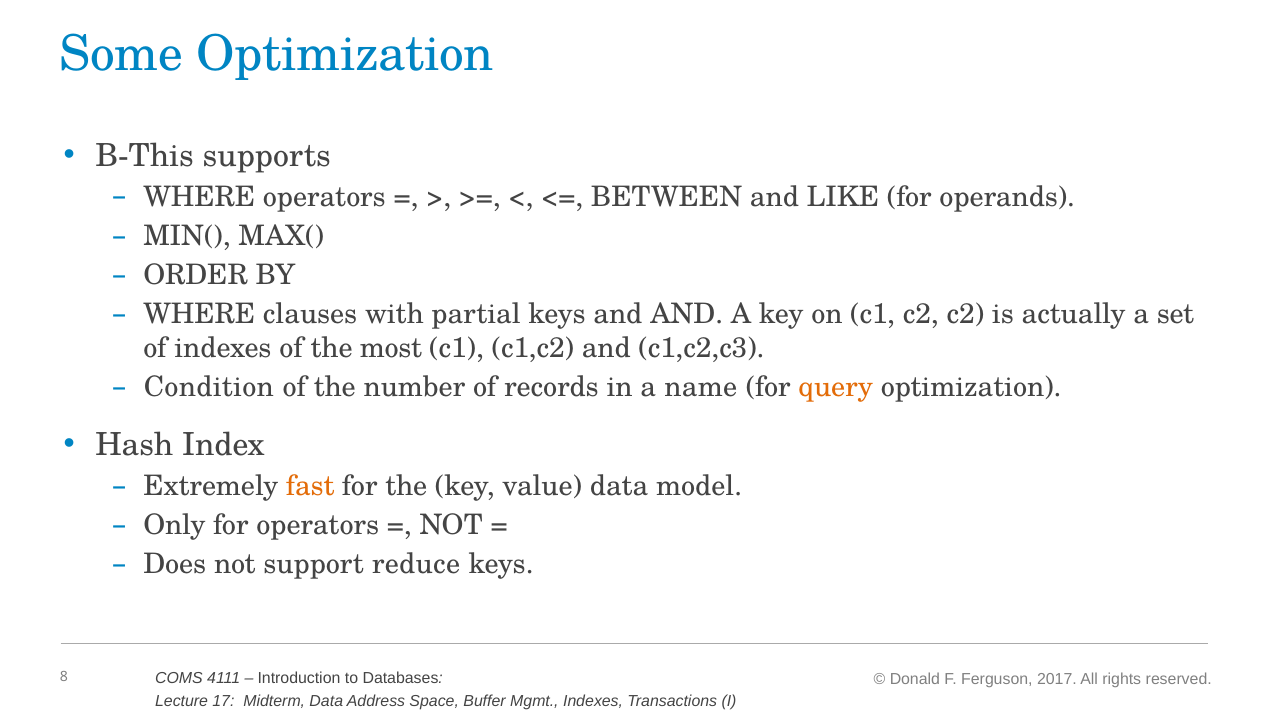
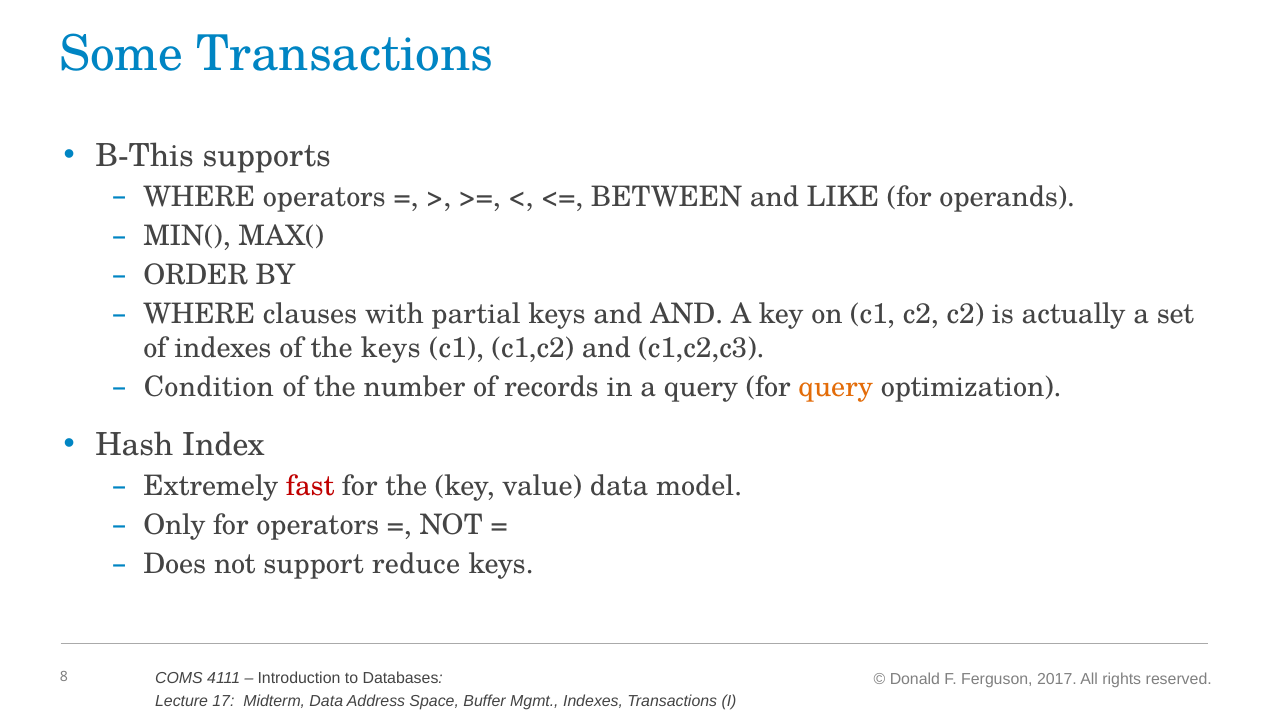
Some Optimization: Optimization -> Transactions
the most: most -> keys
a name: name -> query
fast colour: orange -> red
